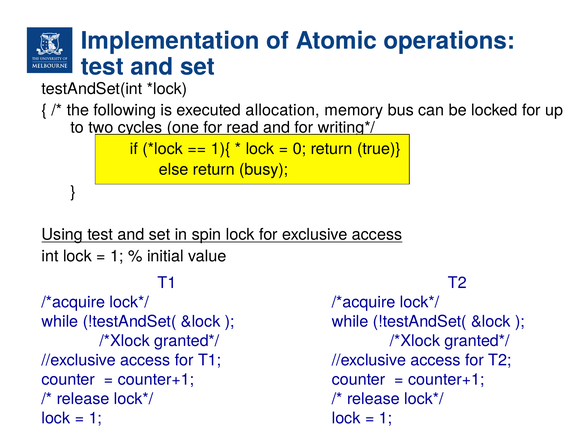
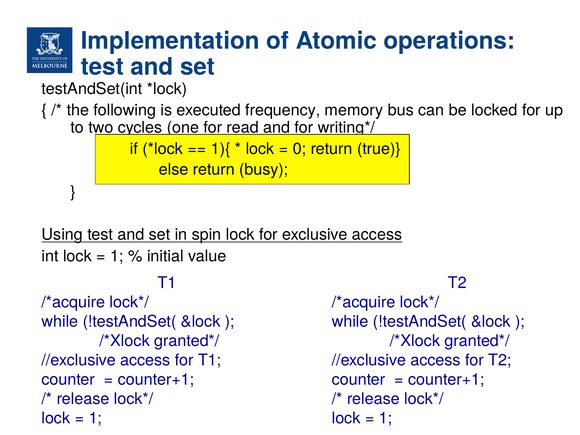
allocation: allocation -> frequency
